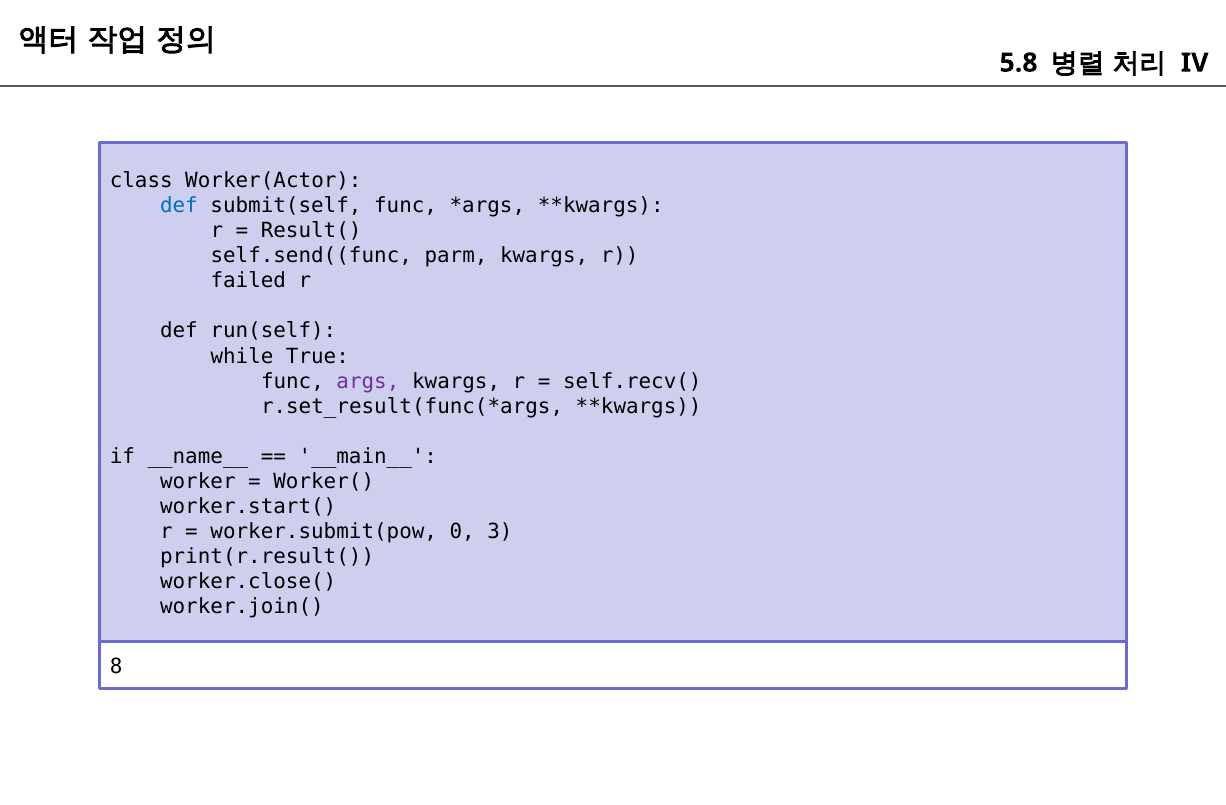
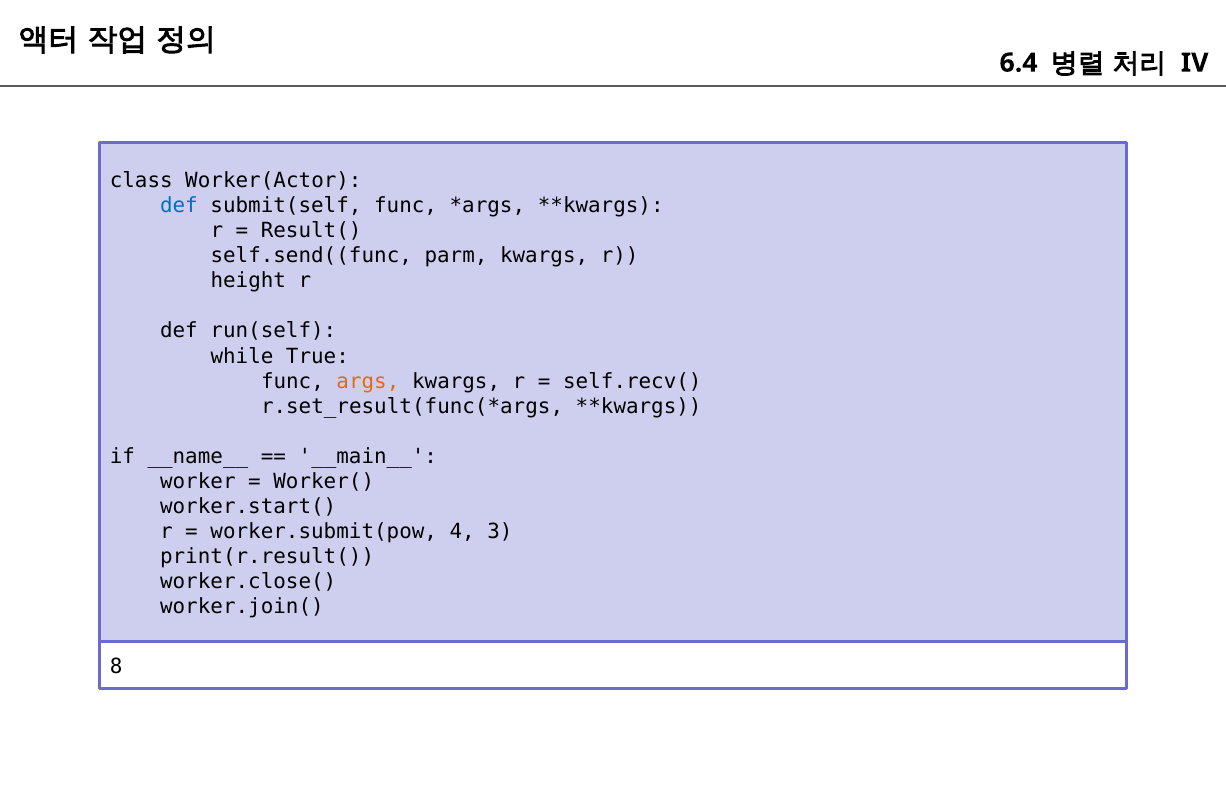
5.8: 5.8 -> 6.4
failed: failed -> height
args colour: purple -> orange
0: 0 -> 4
